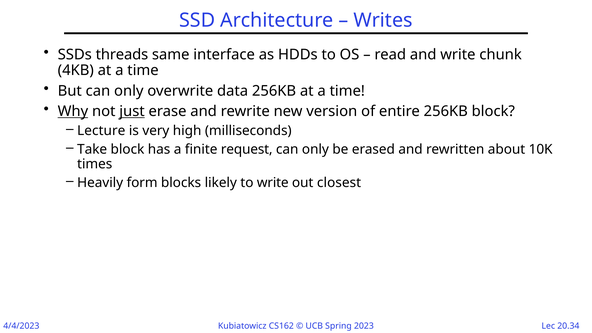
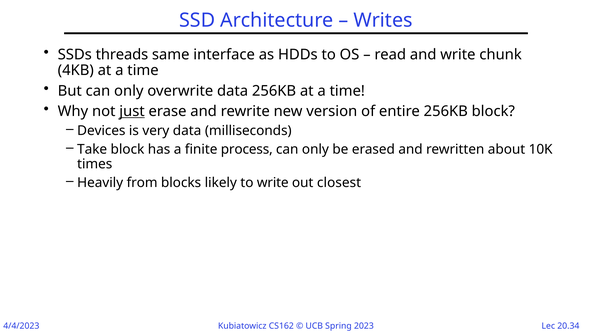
Why underline: present -> none
Lecture: Lecture -> Devices
very high: high -> data
request: request -> process
form: form -> from
